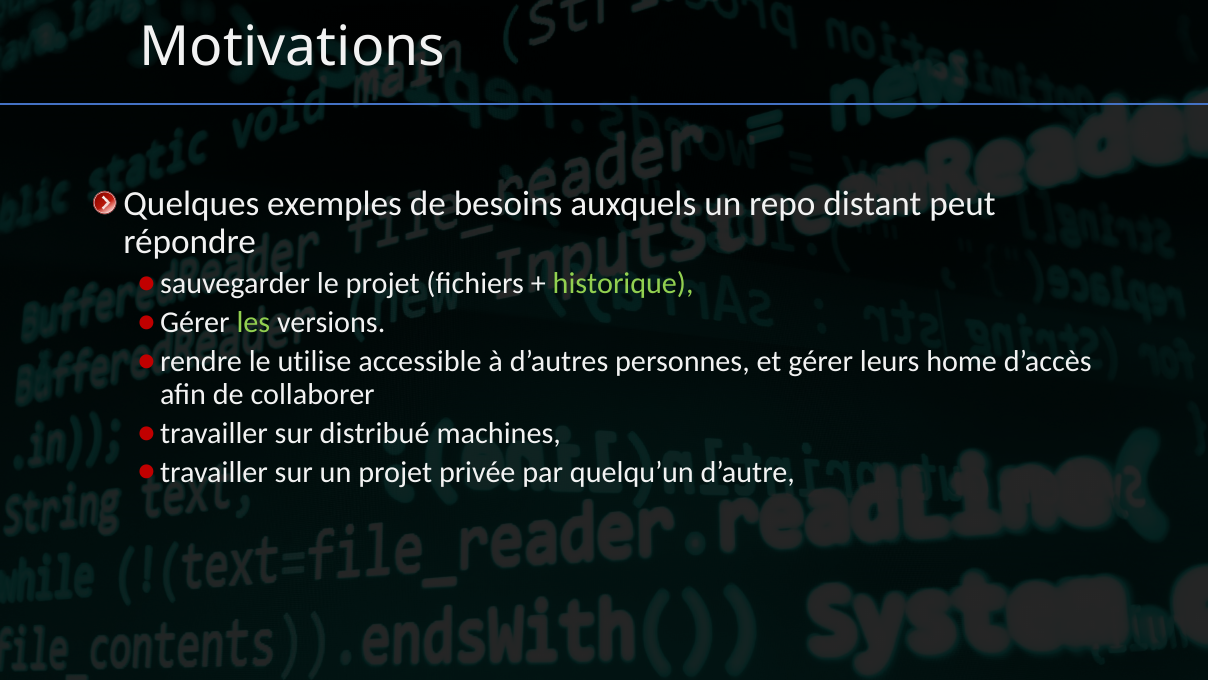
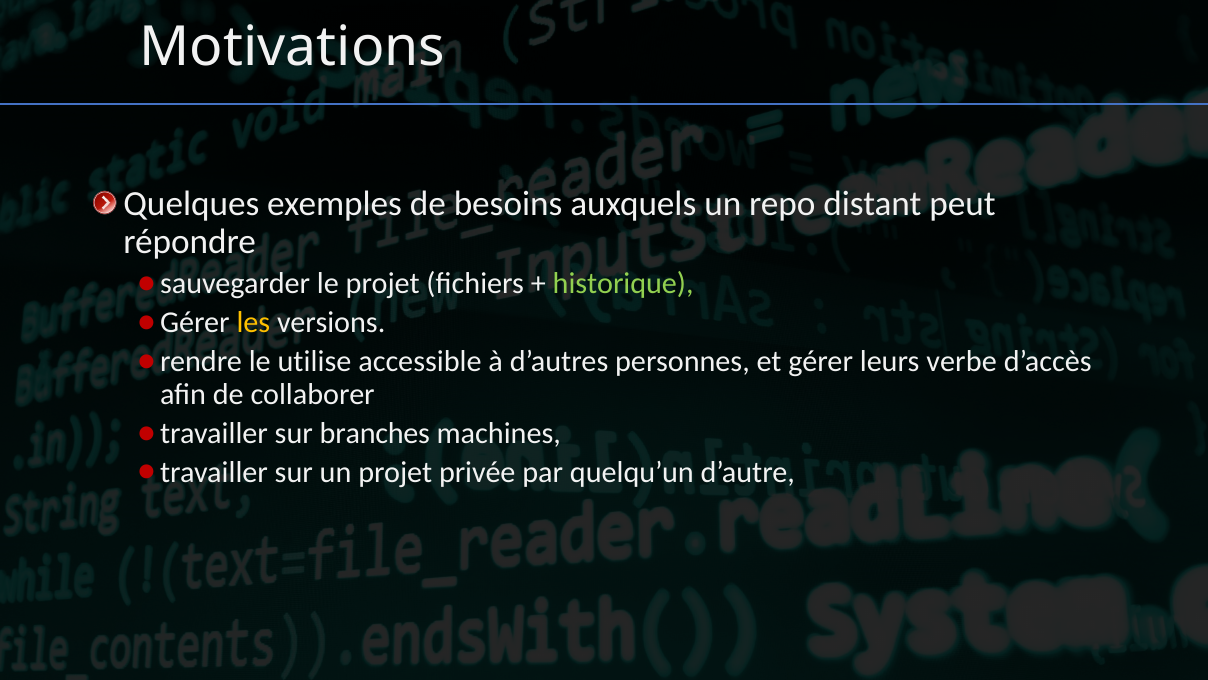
les colour: light green -> yellow
home: home -> verbe
distribué: distribué -> branches
